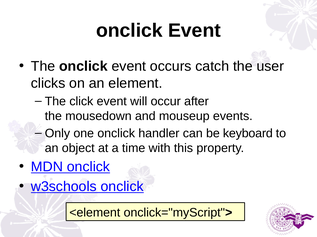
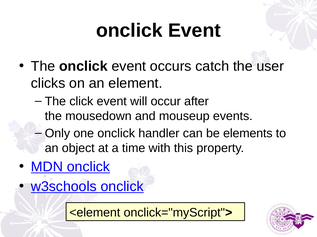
keyboard: keyboard -> elements
